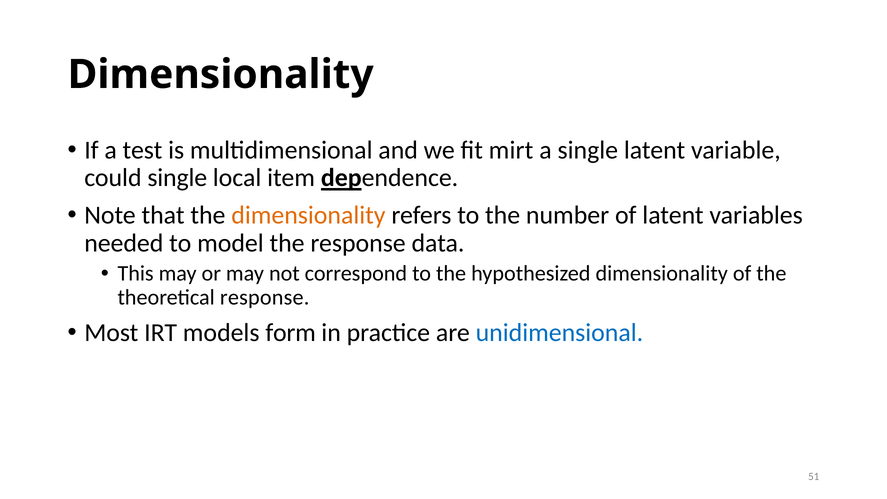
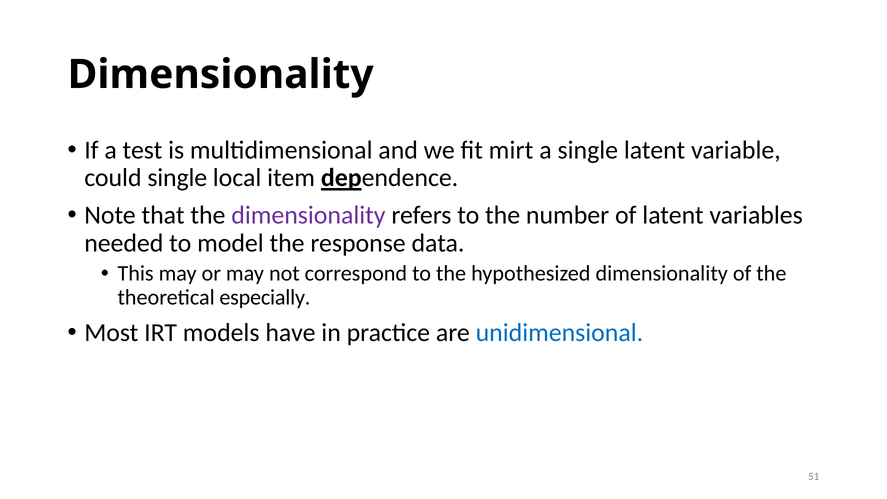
dimensionality at (308, 215) colour: orange -> purple
theoretical response: response -> especially
form: form -> have
